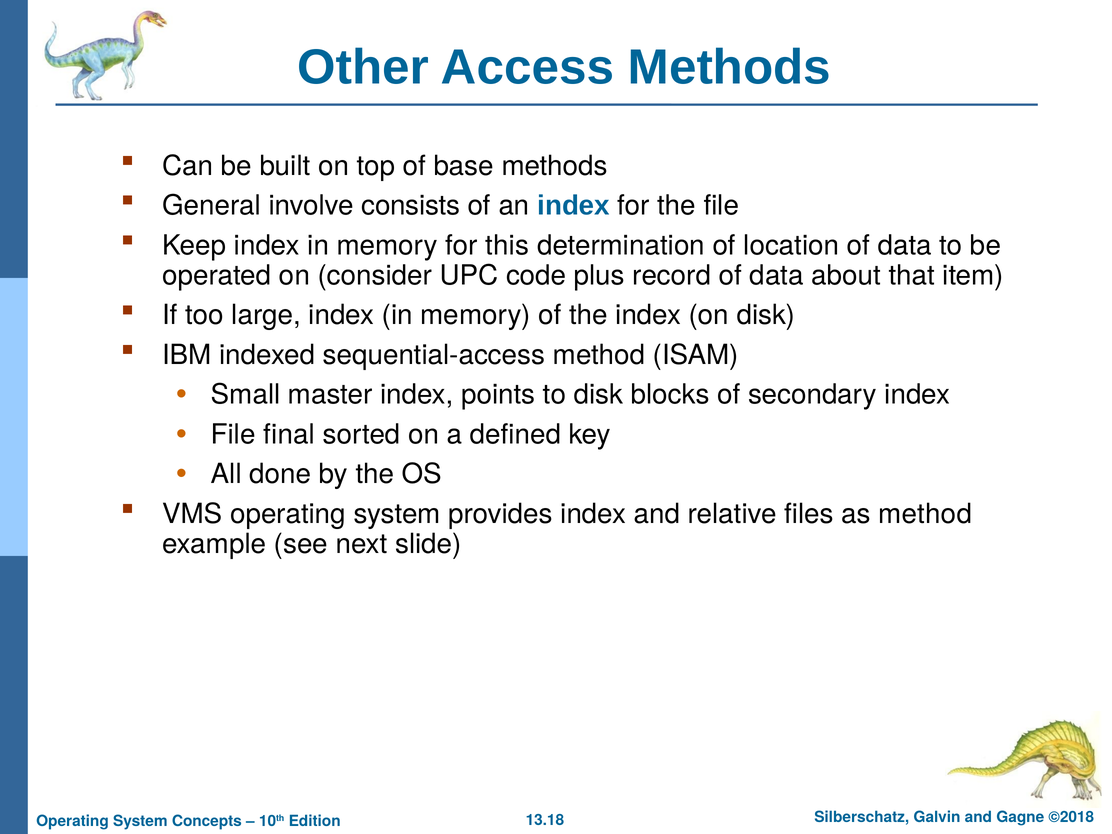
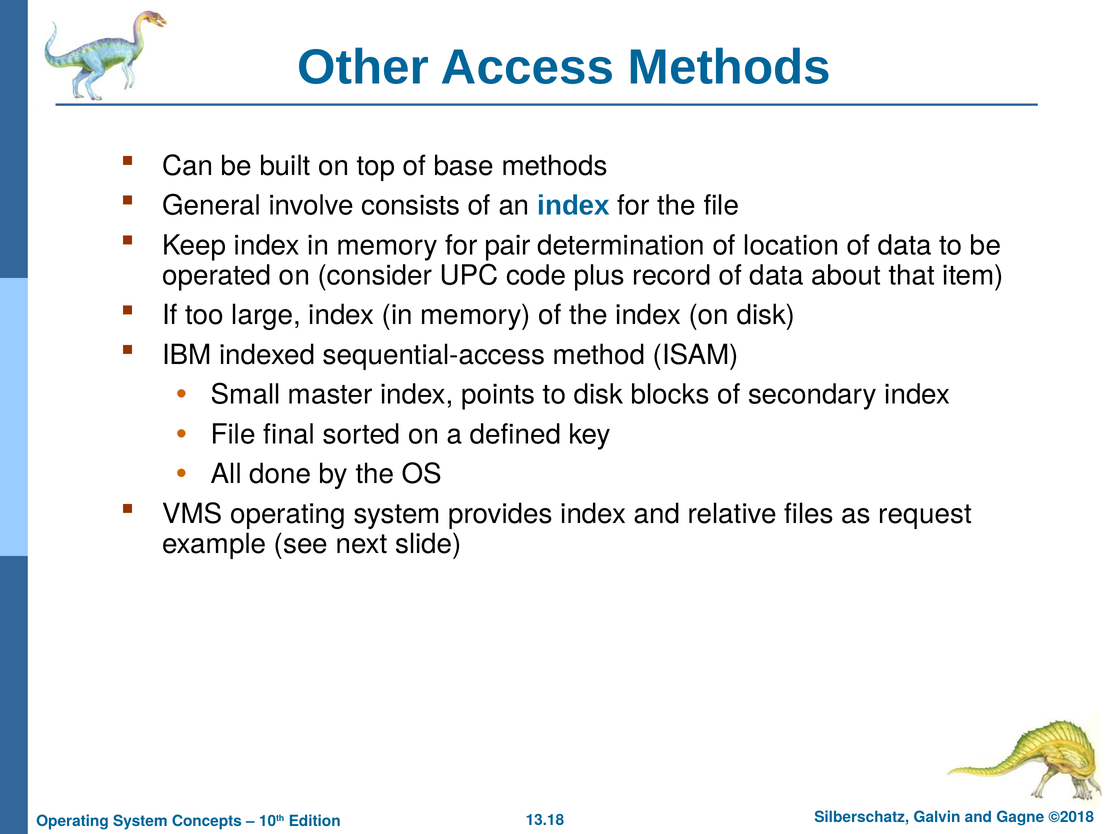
this: this -> pair
as method: method -> request
